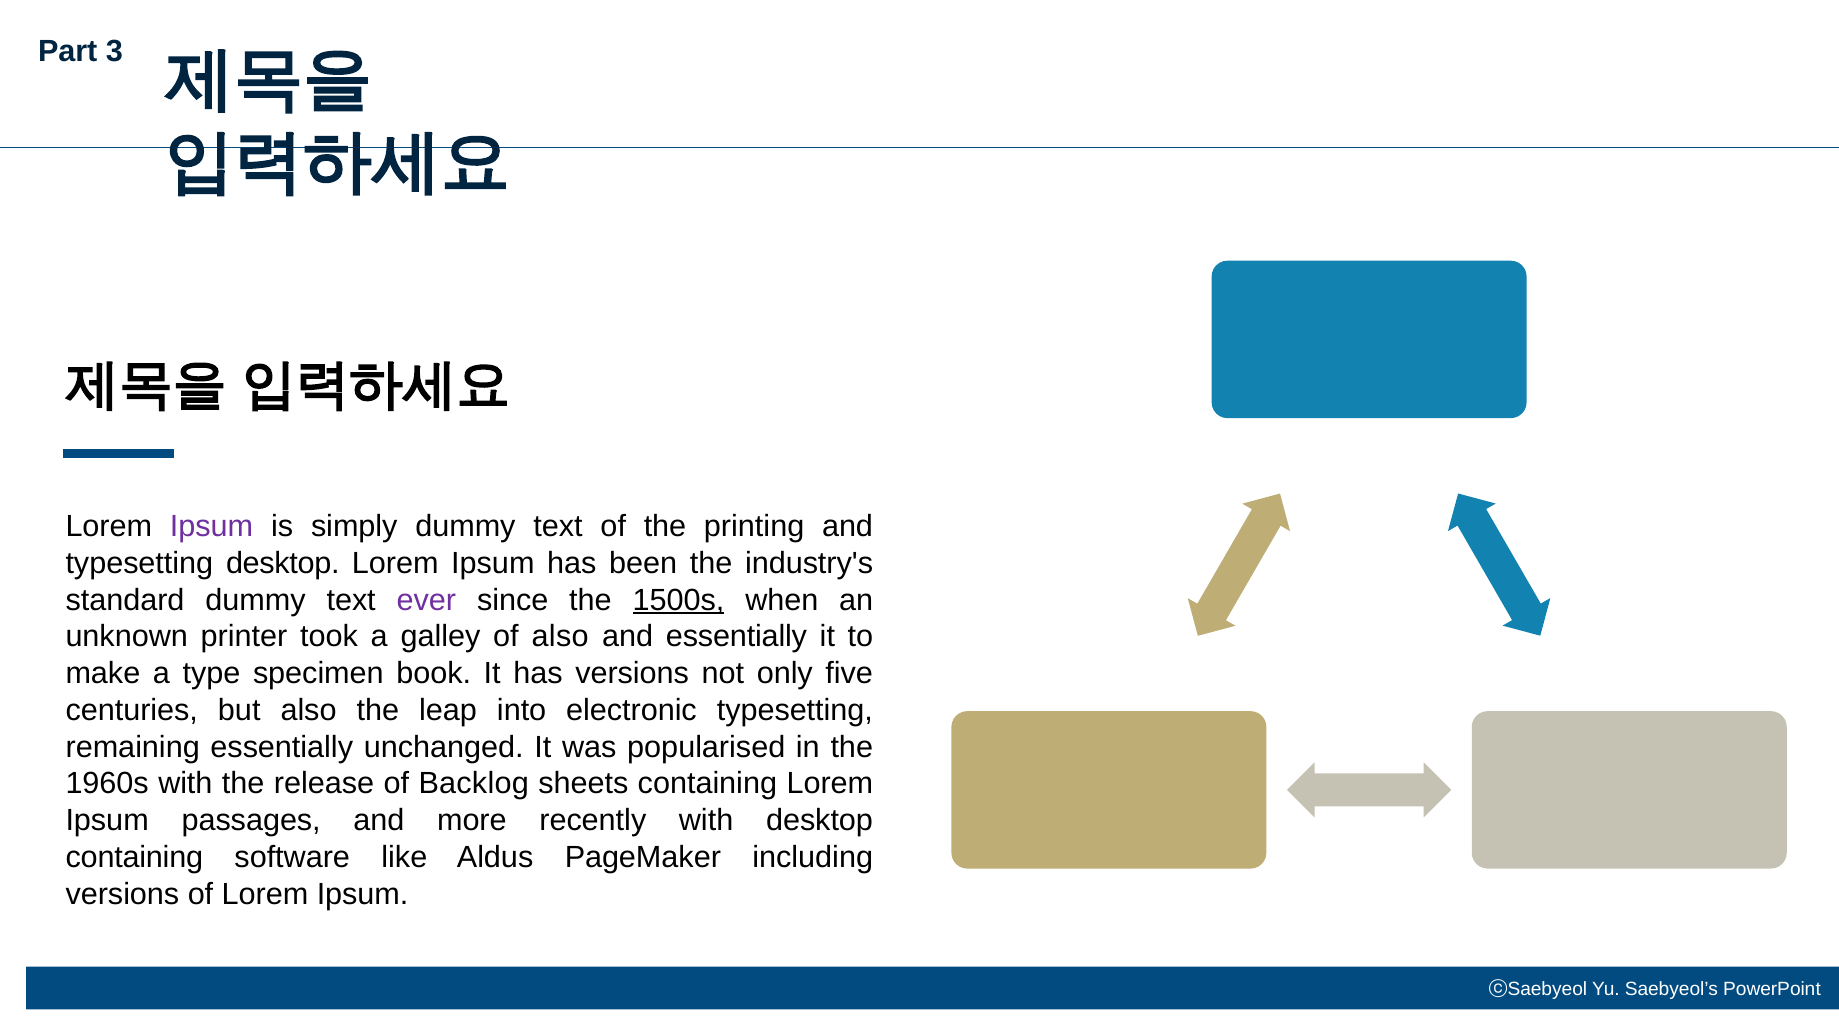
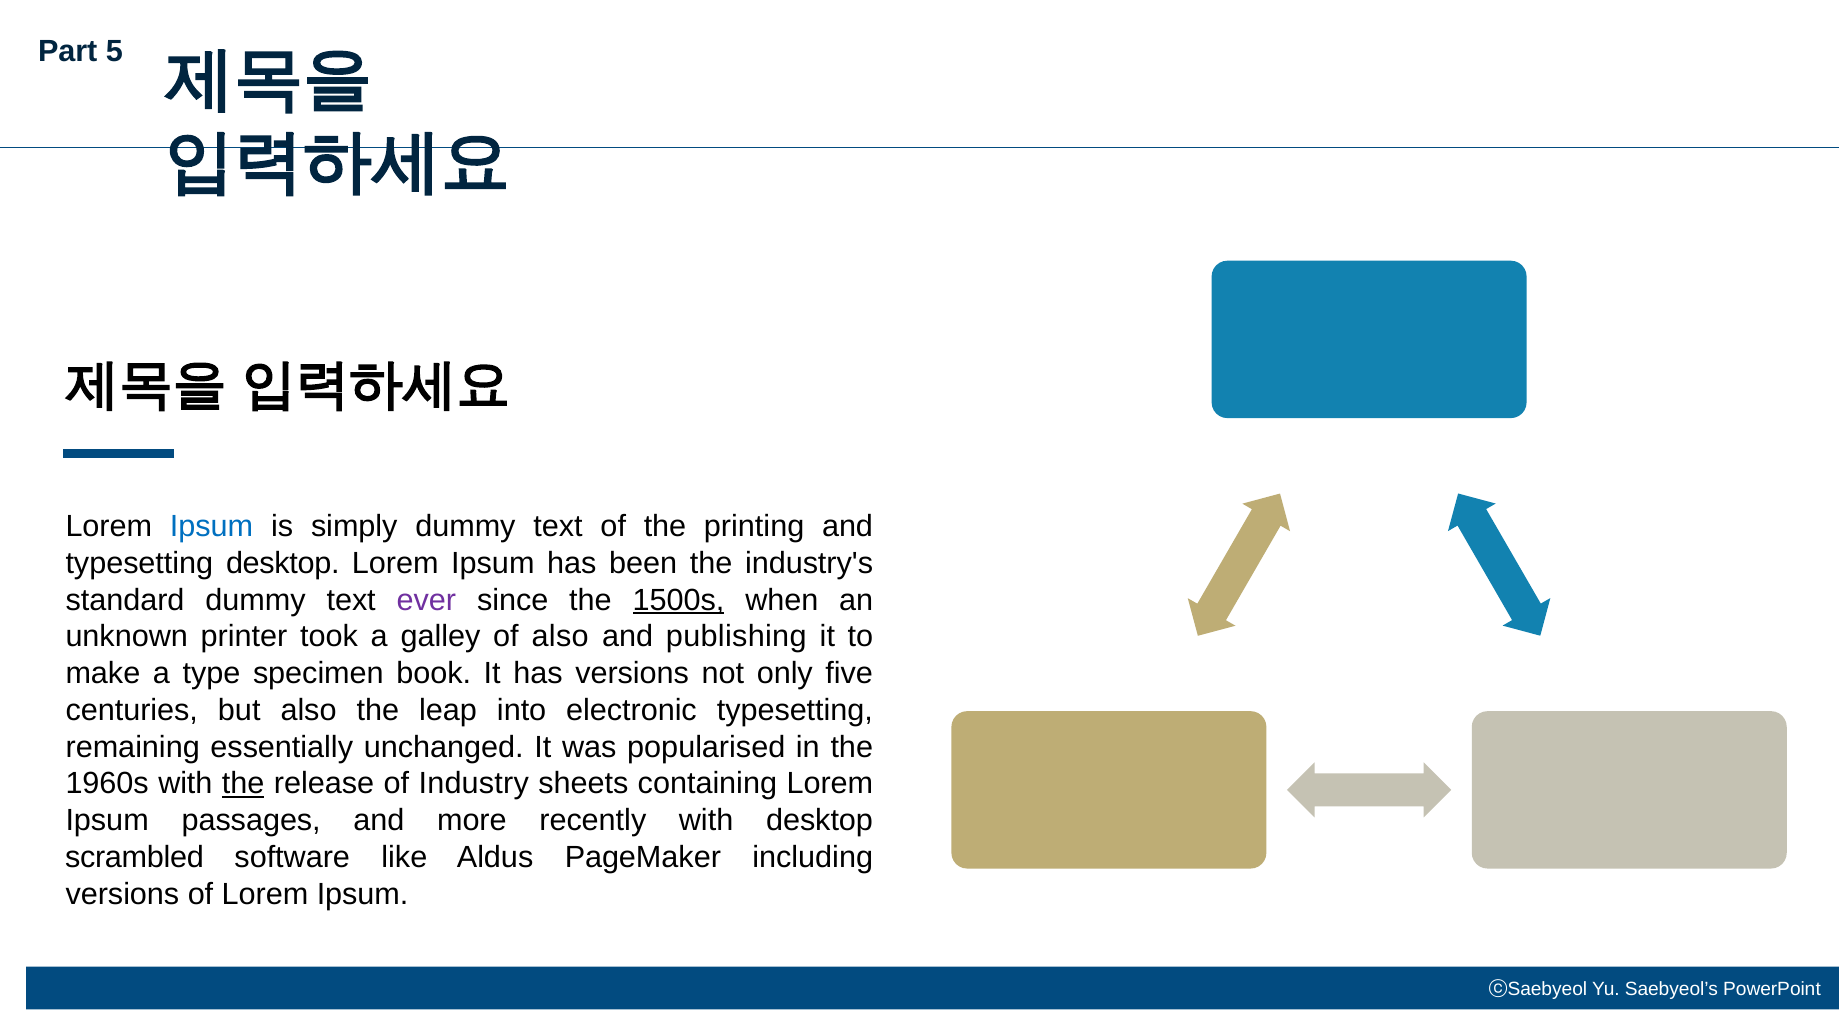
3: 3 -> 5
Ipsum at (212, 527) colour: purple -> blue
and essentially: essentially -> publishing
the at (243, 784) underline: none -> present
Backlog: Backlog -> Industry
containing at (134, 858): containing -> scrambled
